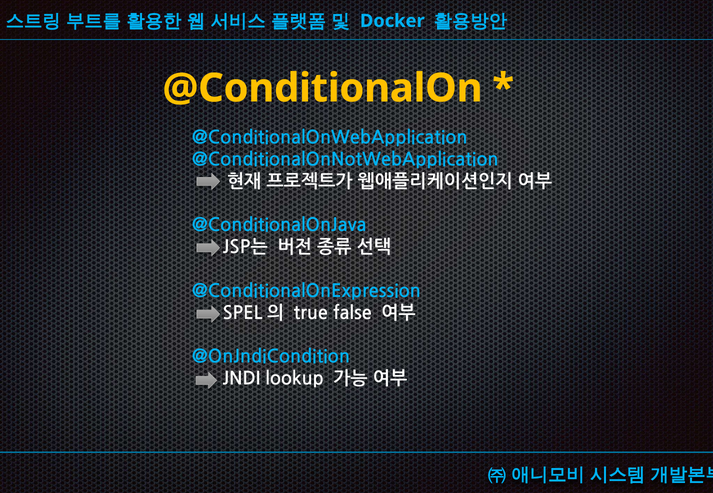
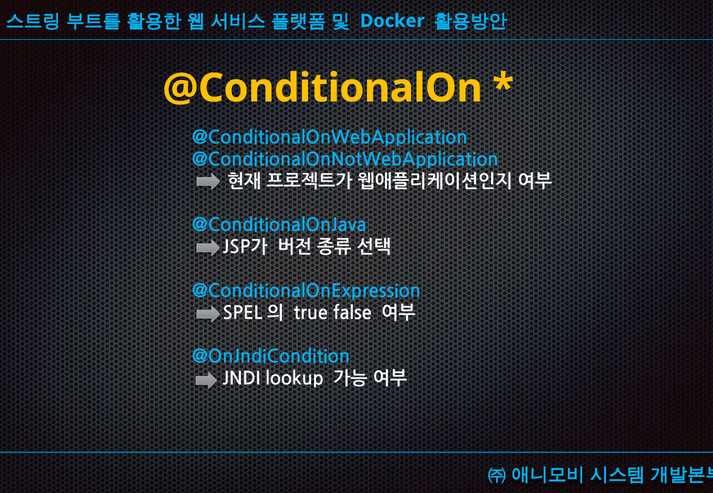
JSP는: JSP는 -> JSP가
